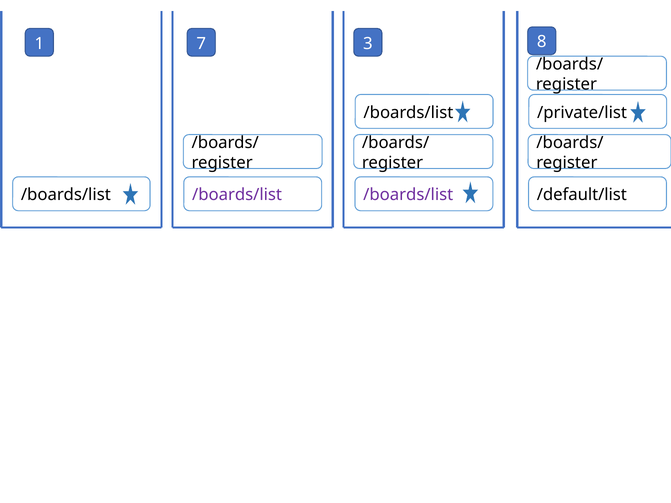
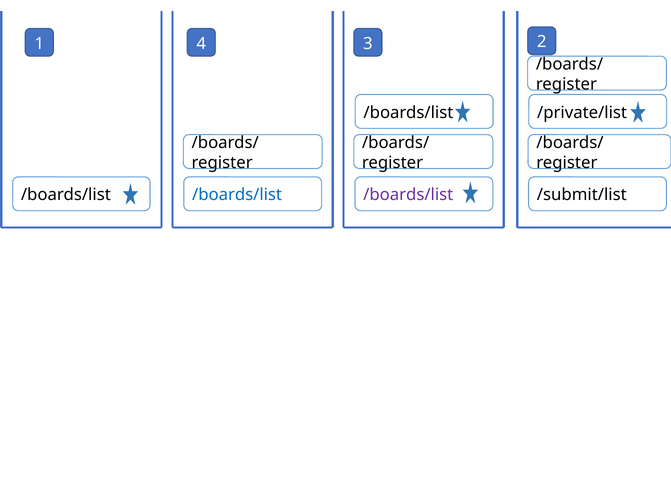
7: 7 -> 4
8: 8 -> 2
/boards/list at (237, 195) colour: purple -> blue
/default/list: /default/list -> /submit/list
